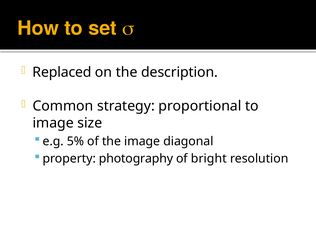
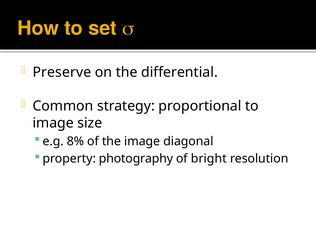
Replaced: Replaced -> Preserve
description: description -> differential
5%: 5% -> 8%
